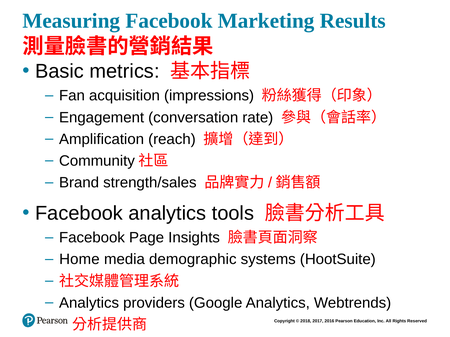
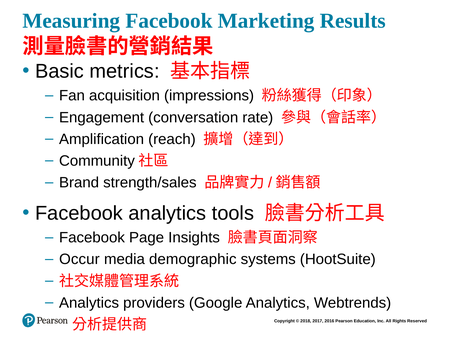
Home: Home -> Occur
